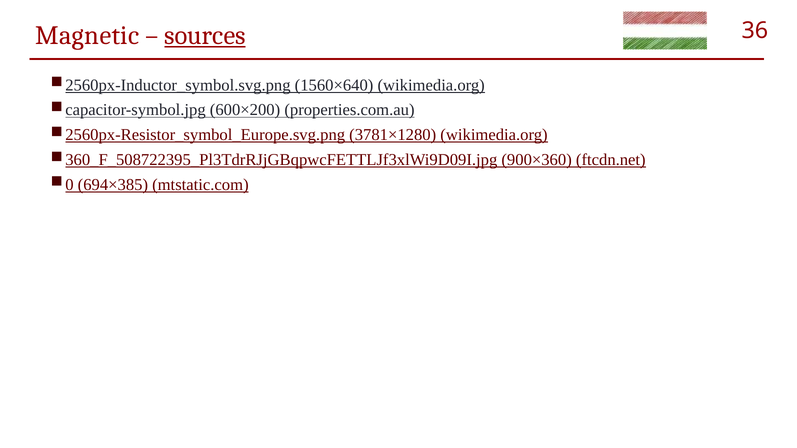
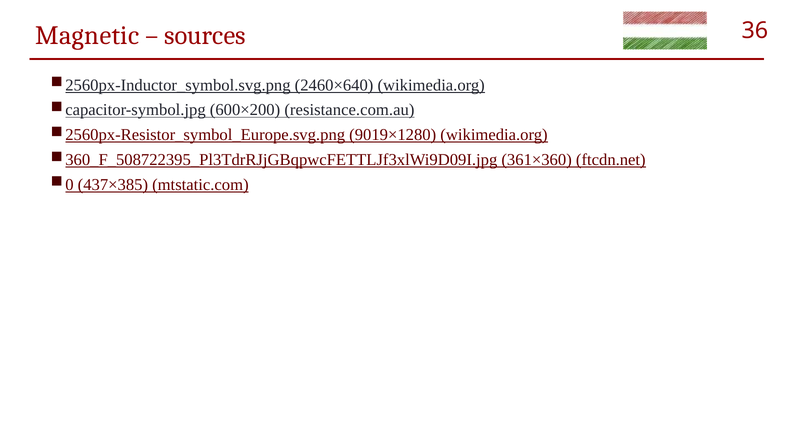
sources underline: present -> none
1560×640: 1560×640 -> 2460×640
properties.com.au: properties.com.au -> resistance.com.au
3781×1280: 3781×1280 -> 9019×1280
900×360: 900×360 -> 361×360
694×385: 694×385 -> 437×385
